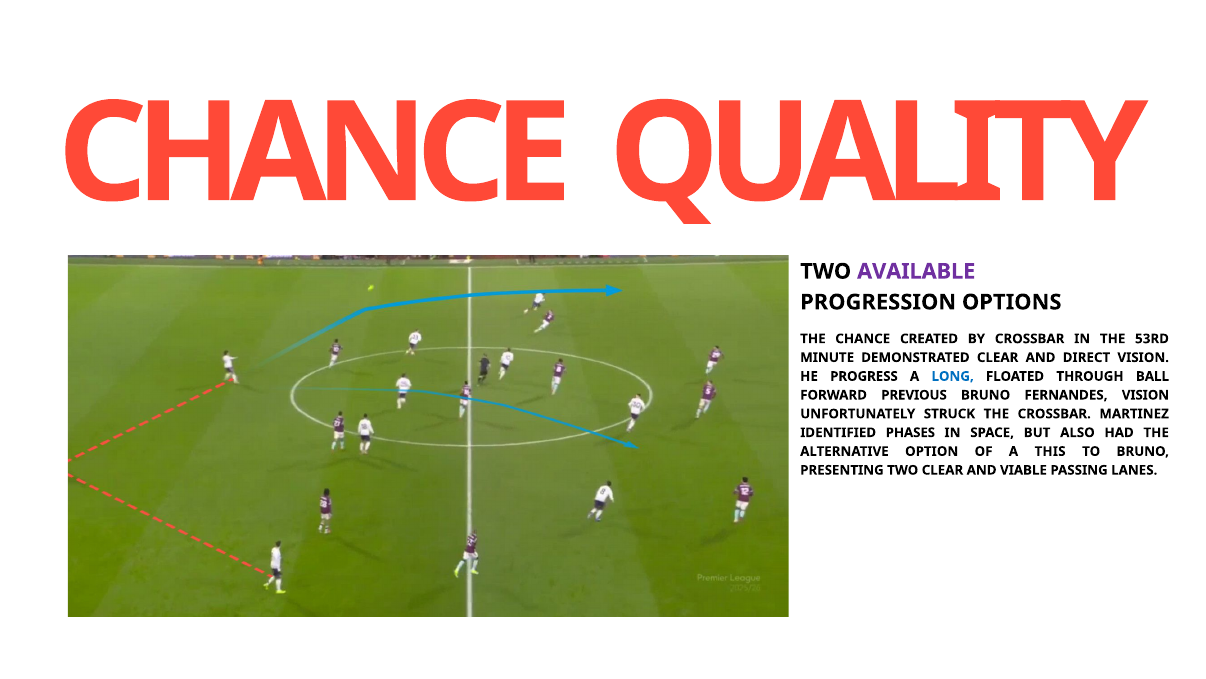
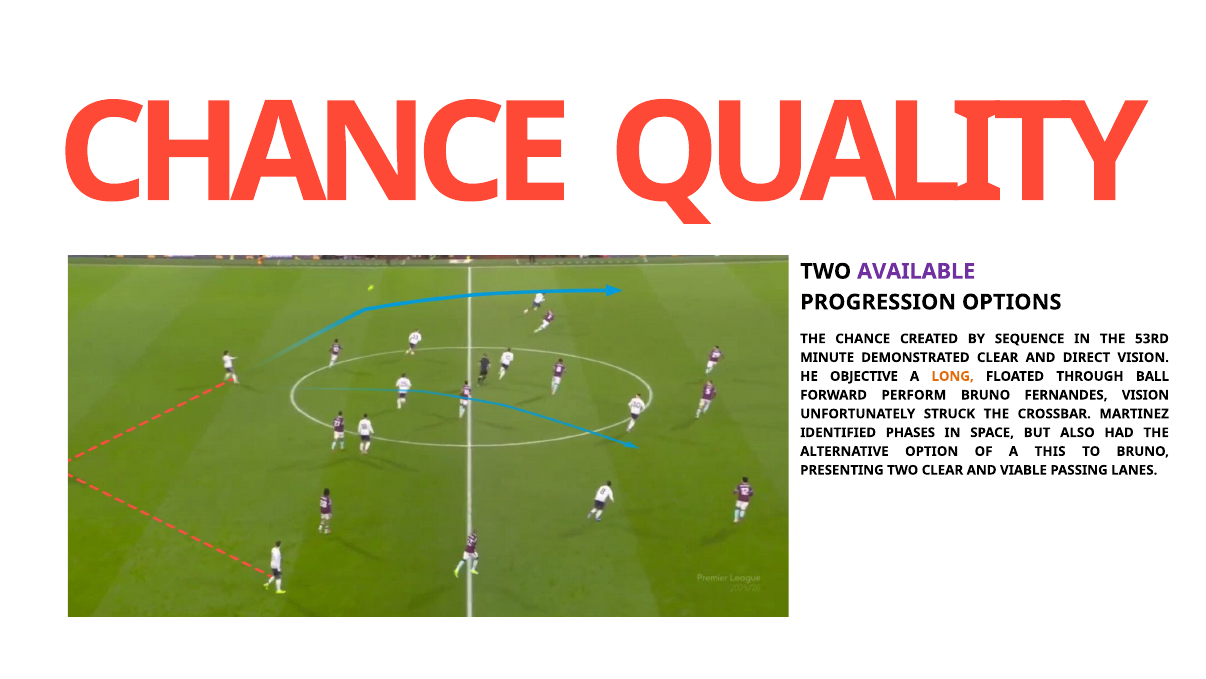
BY CROSSBAR: CROSSBAR -> SEQUENCE
PROGRESS: PROGRESS -> OBJECTIVE
LONG colour: blue -> orange
PREVIOUS: PREVIOUS -> PERFORM
